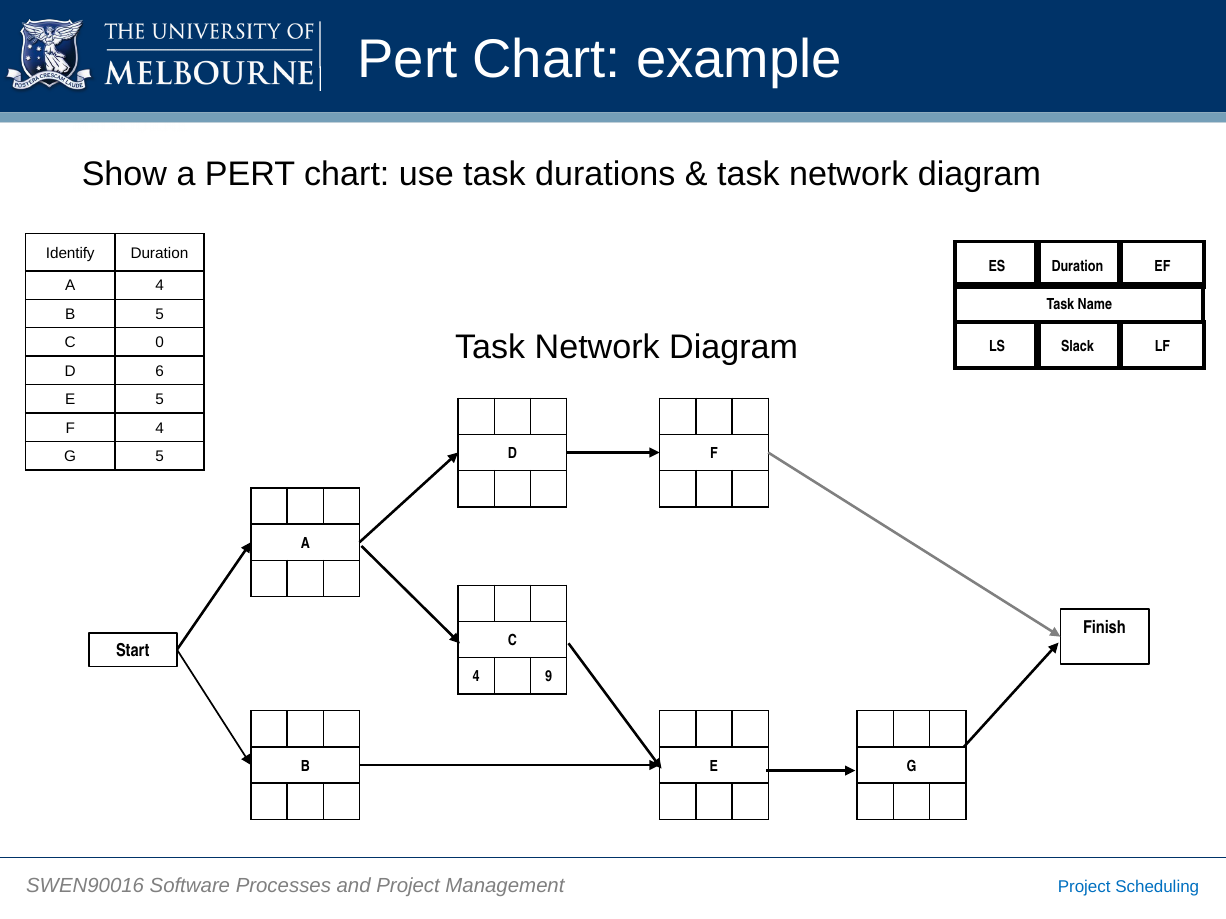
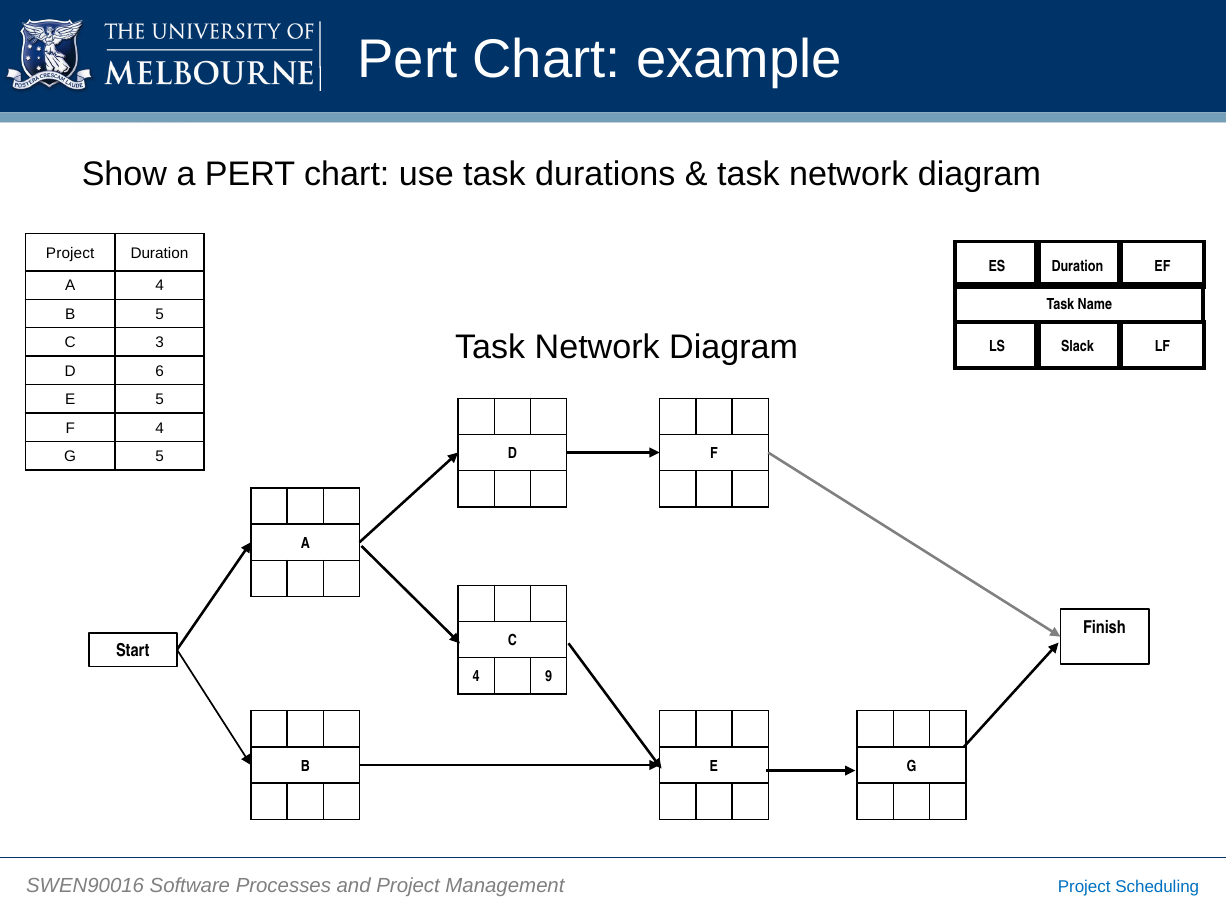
Identify at (70, 253): Identify -> Project
0: 0 -> 3
